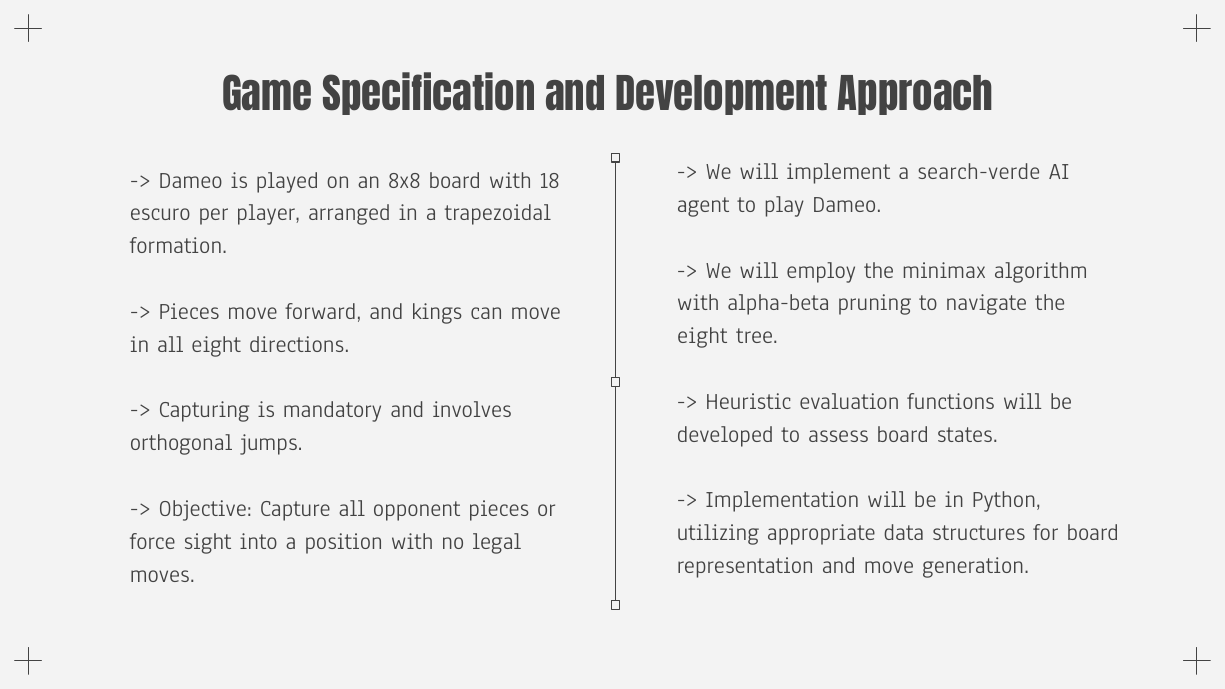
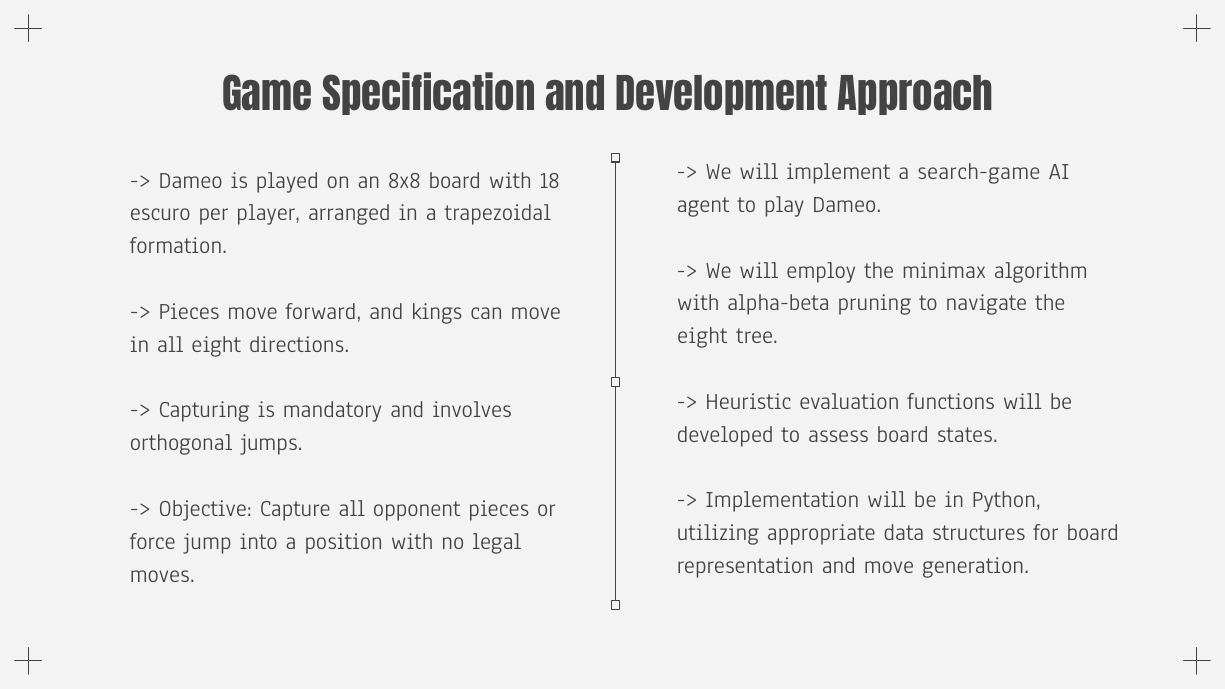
search-verde: search-verde -> search-game
sight: sight -> jump
